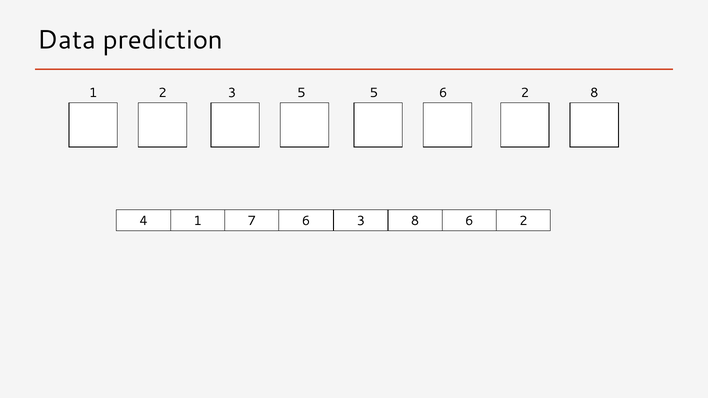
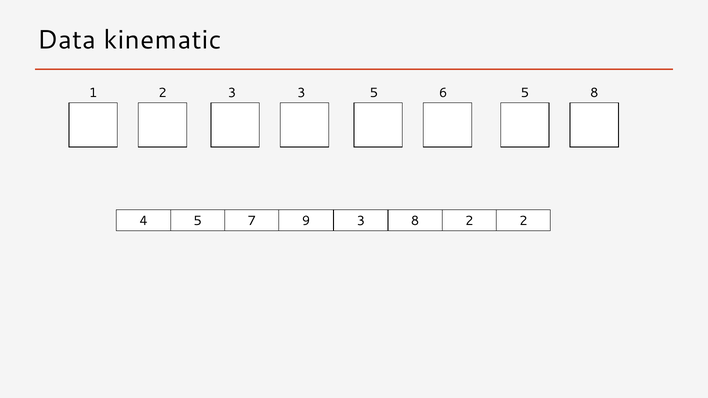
prediction: prediction -> kinematic
3 5: 5 -> 3
5 6 2: 2 -> 5
4 1: 1 -> 5
7 6: 6 -> 9
8 6: 6 -> 2
